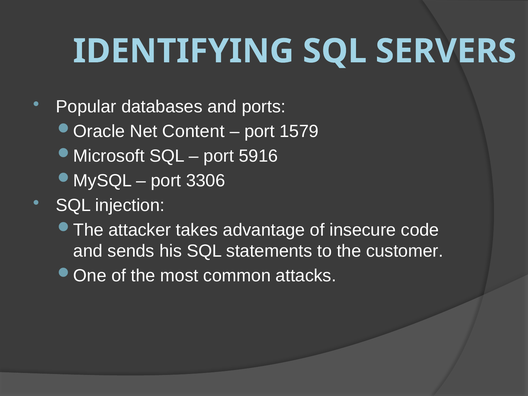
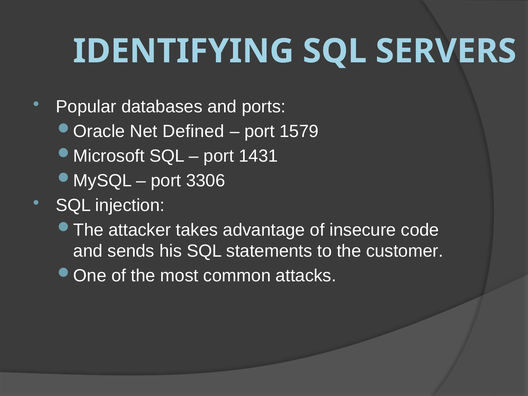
Content: Content -> Defined
5916: 5916 -> 1431
